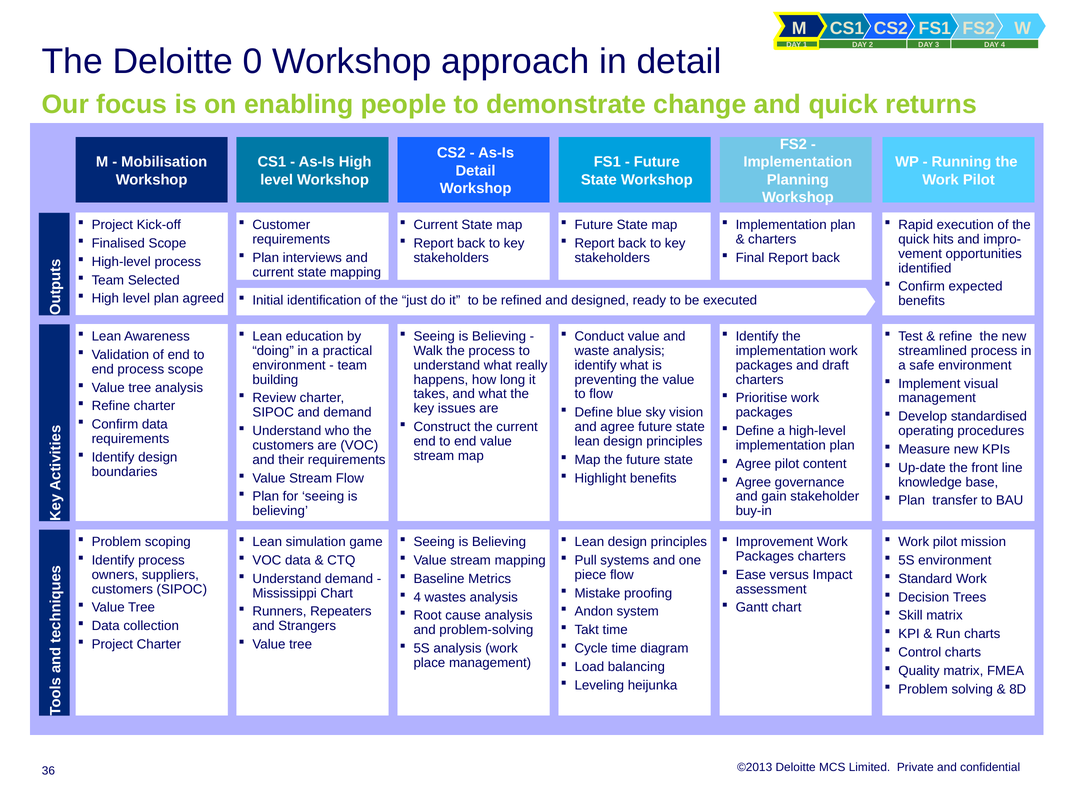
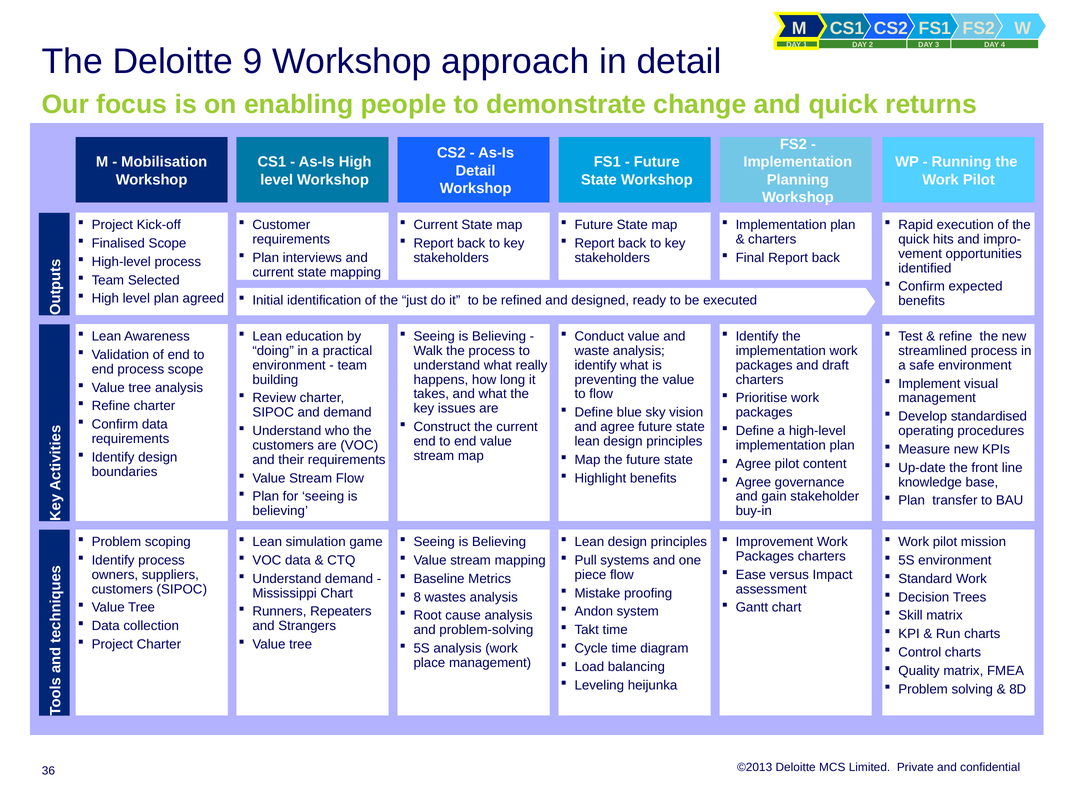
0: 0 -> 9
4 at (417, 597): 4 -> 8
